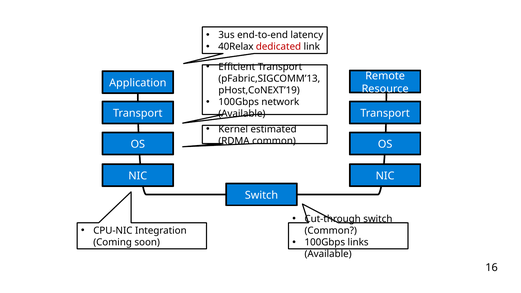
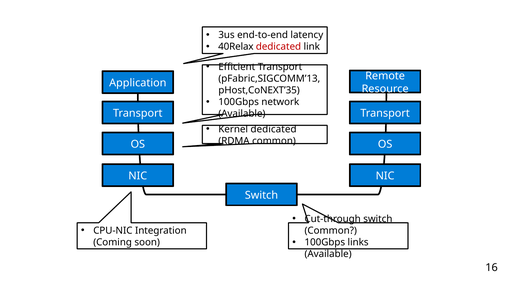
pHost,CoNEXT’19: pHost,CoNEXT’19 -> pHost,CoNEXT’35
Kernel estimated: estimated -> dedicated
